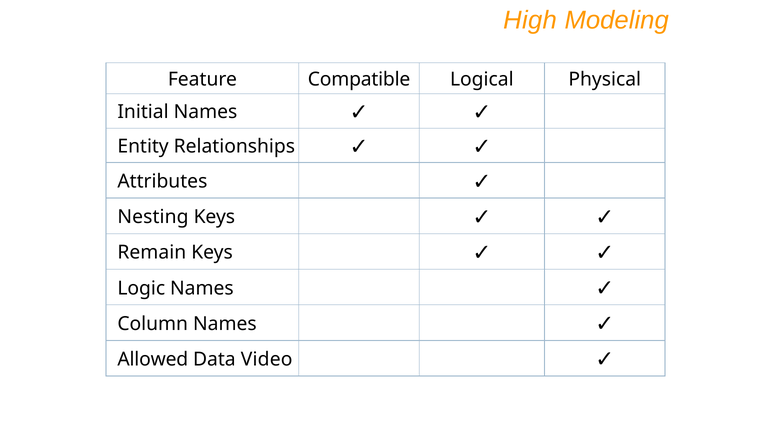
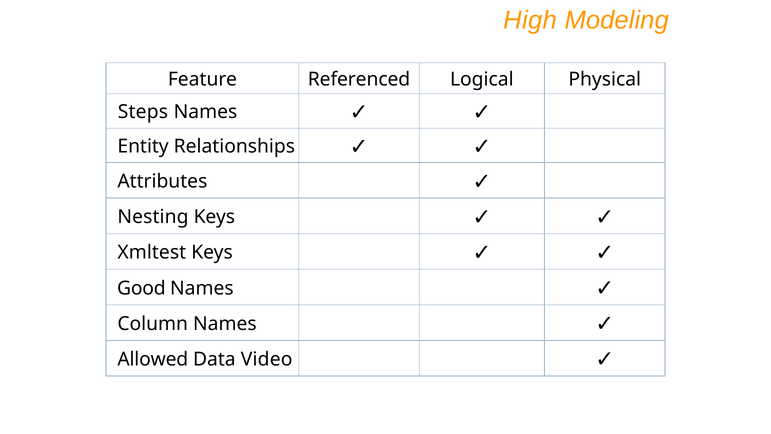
Compatible: Compatible -> Referenced
Initial: Initial -> Steps
Remain: Remain -> Xmltest
Logic: Logic -> Good
